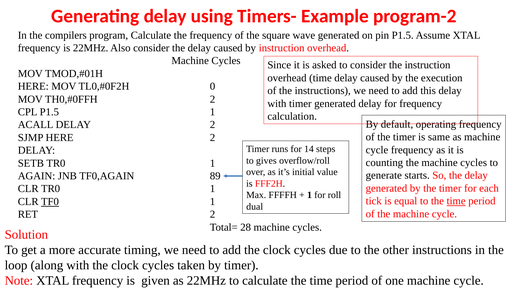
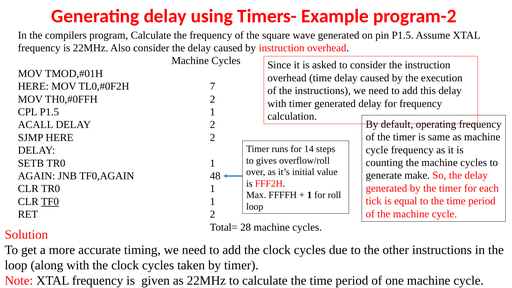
0: 0 -> 7
starts: starts -> make
89: 89 -> 48
time at (456, 201) underline: present -> none
dual at (255, 207): dual -> loop
